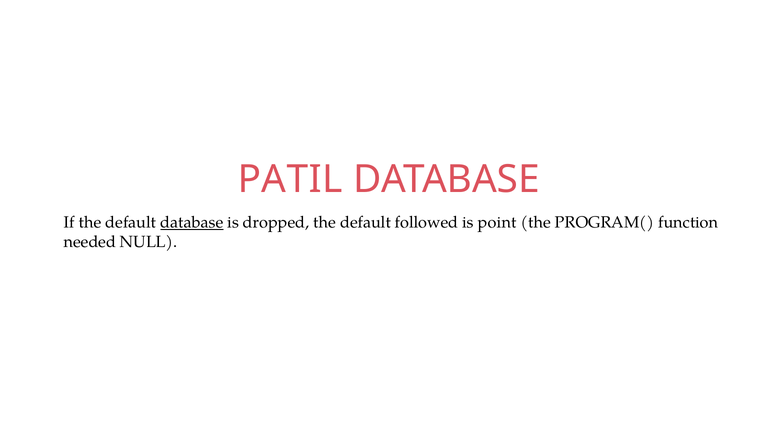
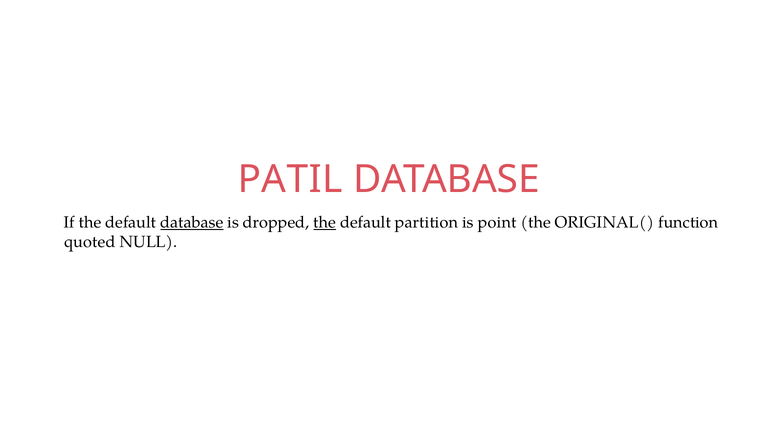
the at (325, 223) underline: none -> present
followed: followed -> partition
PROGRAM(: PROGRAM( -> ORIGINAL(
needed: needed -> quoted
